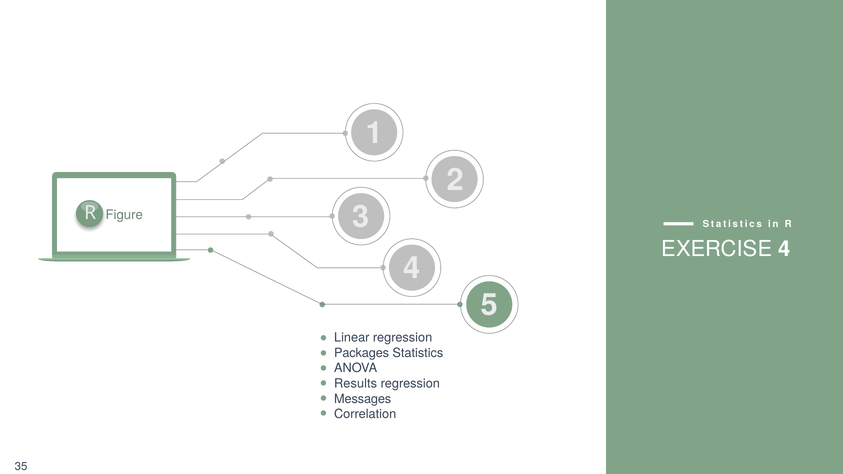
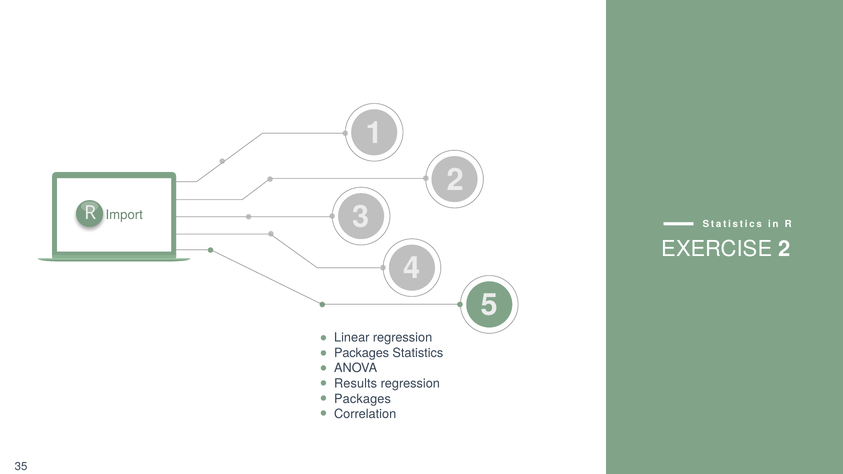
Figure: Figure -> Import
EXERCISE 4: 4 -> 2
Messages at (363, 399): Messages -> Packages
